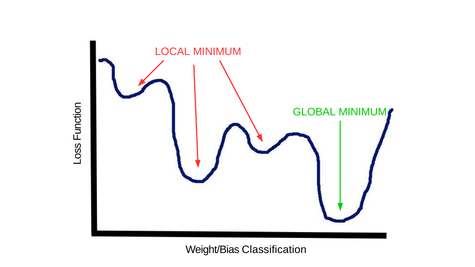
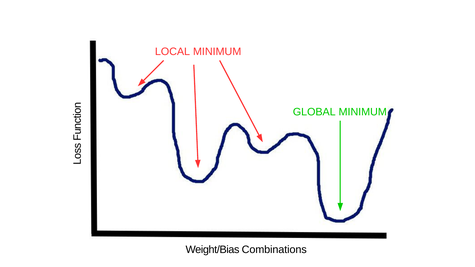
Classification: Classification -> Combinations
